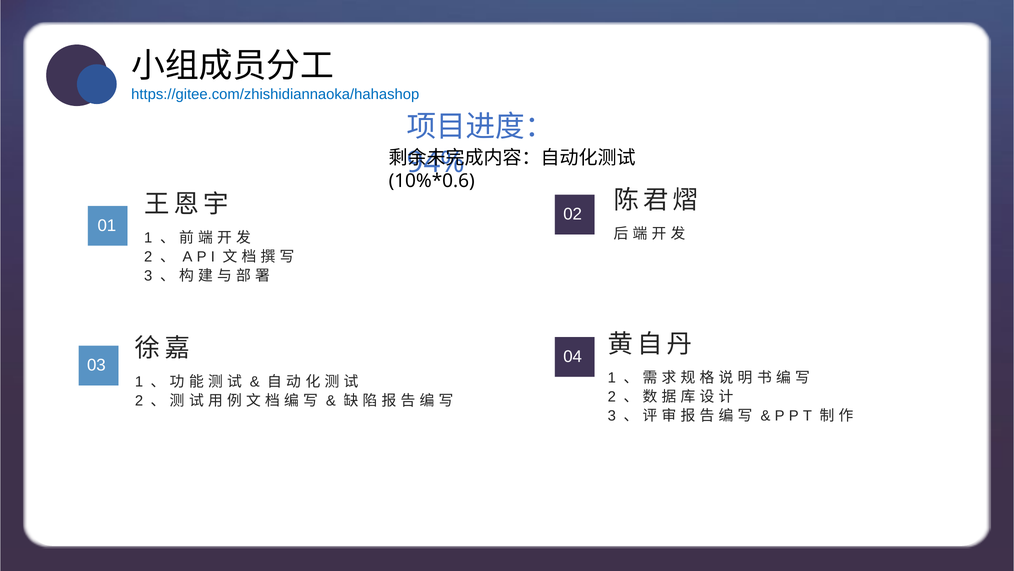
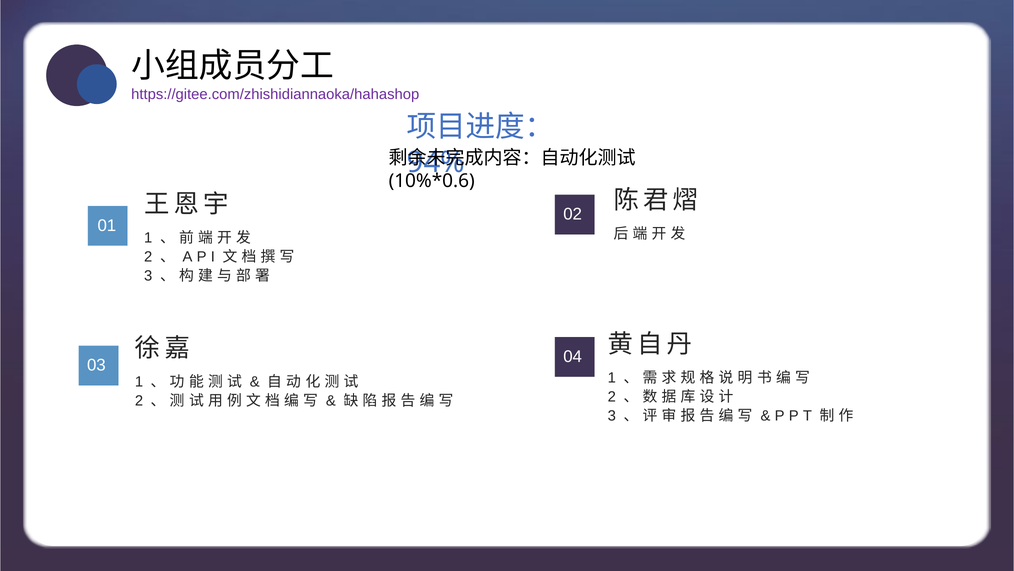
https://gitee.com/zhishidiannaoka/hahashop colour: blue -> purple
